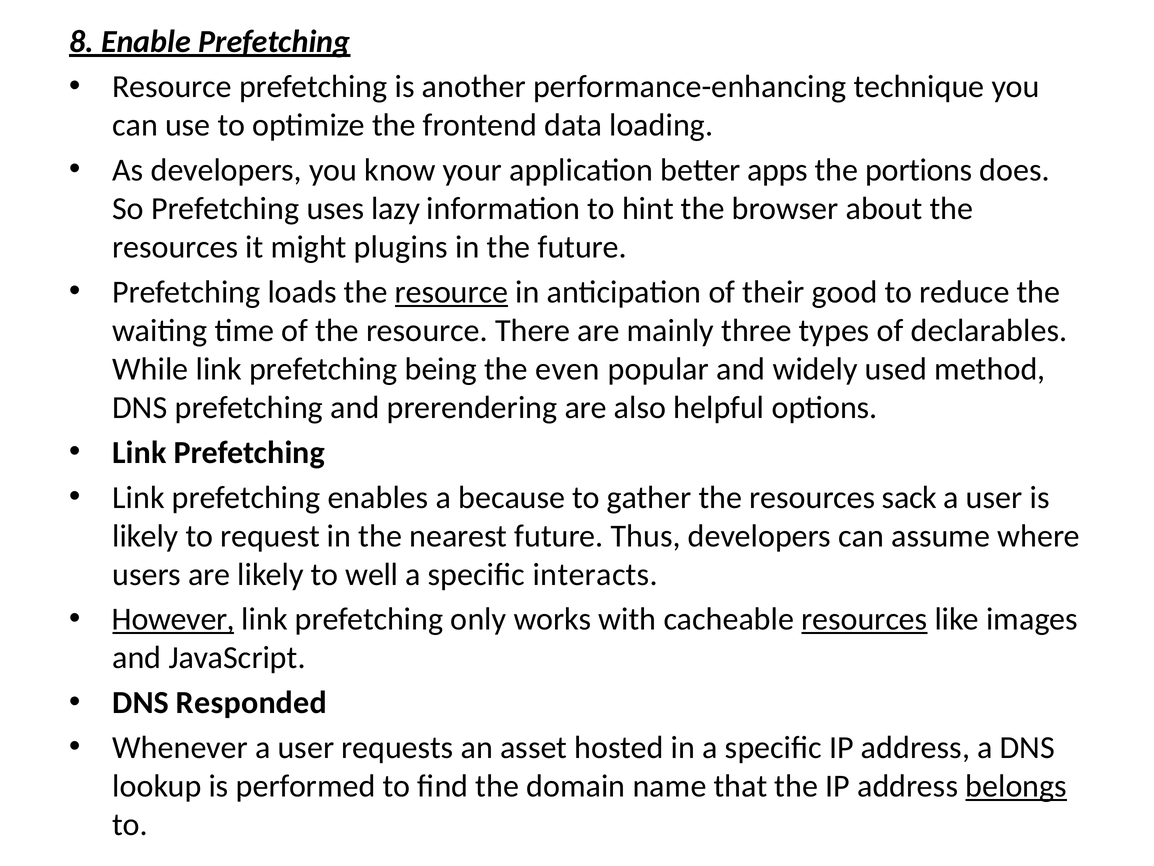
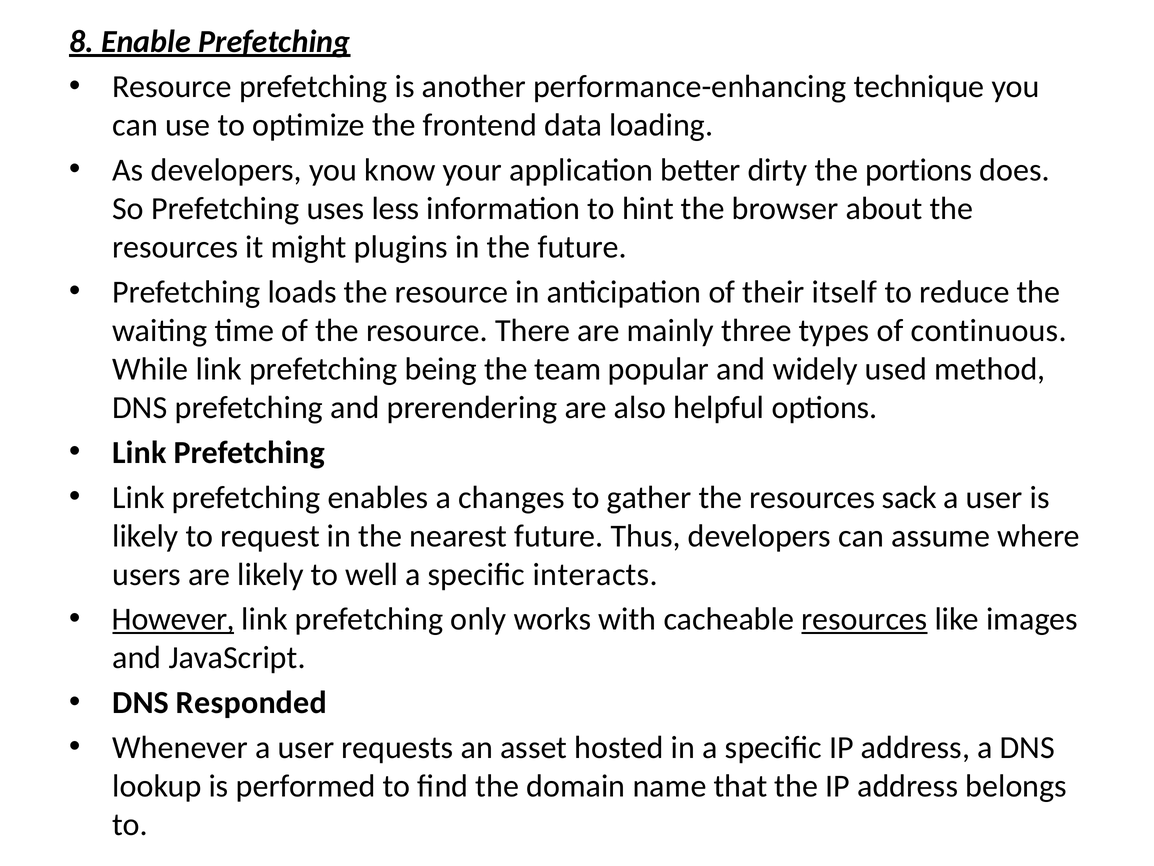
apps: apps -> dirty
lazy: lazy -> less
resource at (451, 292) underline: present -> none
good: good -> itself
declarables: declarables -> continuous
even: even -> team
because: because -> changes
belongs underline: present -> none
